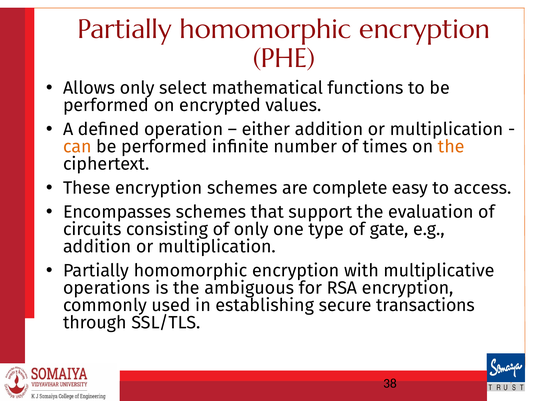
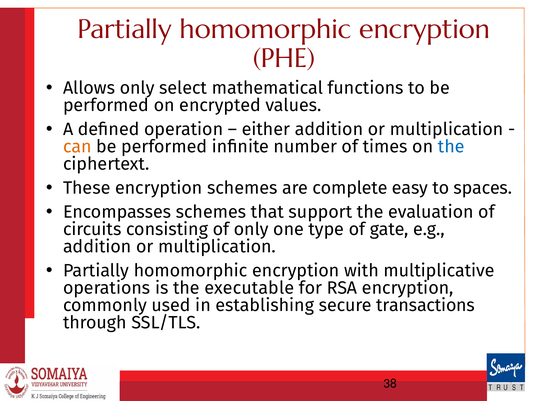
the at (451, 147) colour: orange -> blue
access: access -> spaces
ambiguous: ambiguous -> executable
